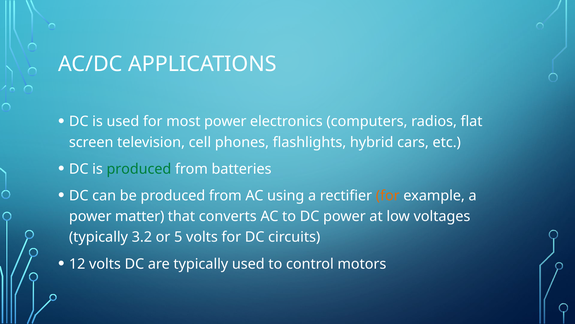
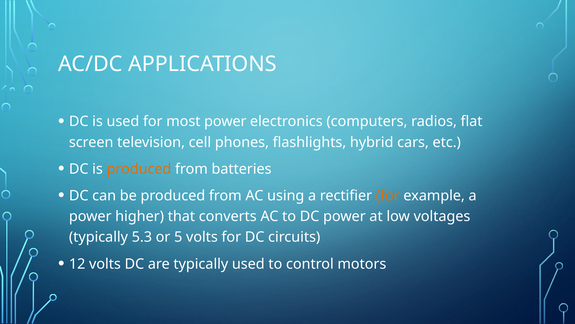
produced at (139, 169) colour: green -> orange
matter: matter -> higher
3.2: 3.2 -> 5.3
